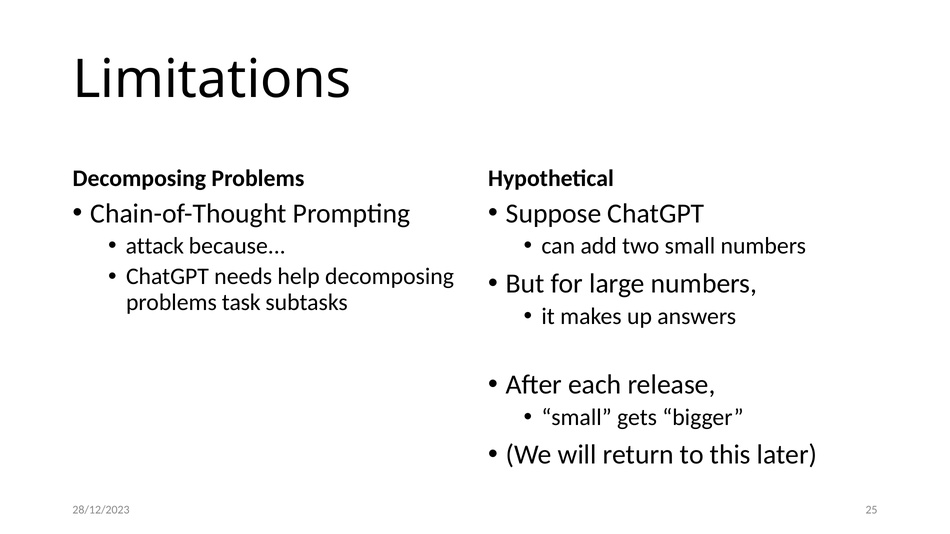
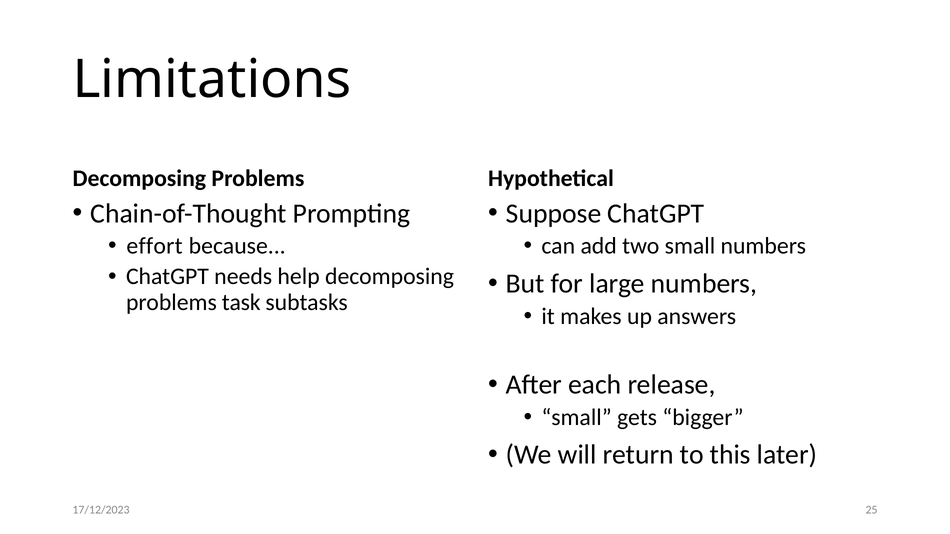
attack: attack -> effort
28/12/2023: 28/12/2023 -> 17/12/2023
